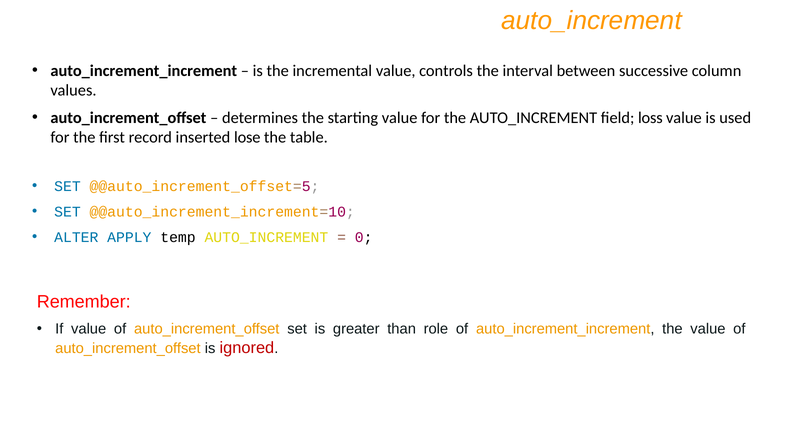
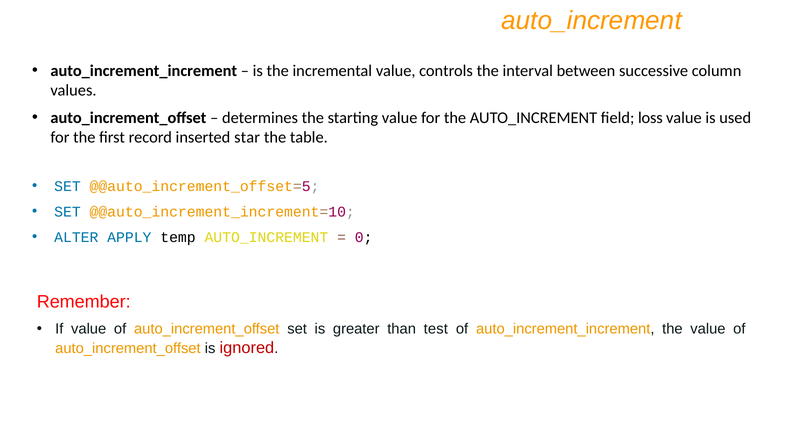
lose: lose -> star
role: role -> test
